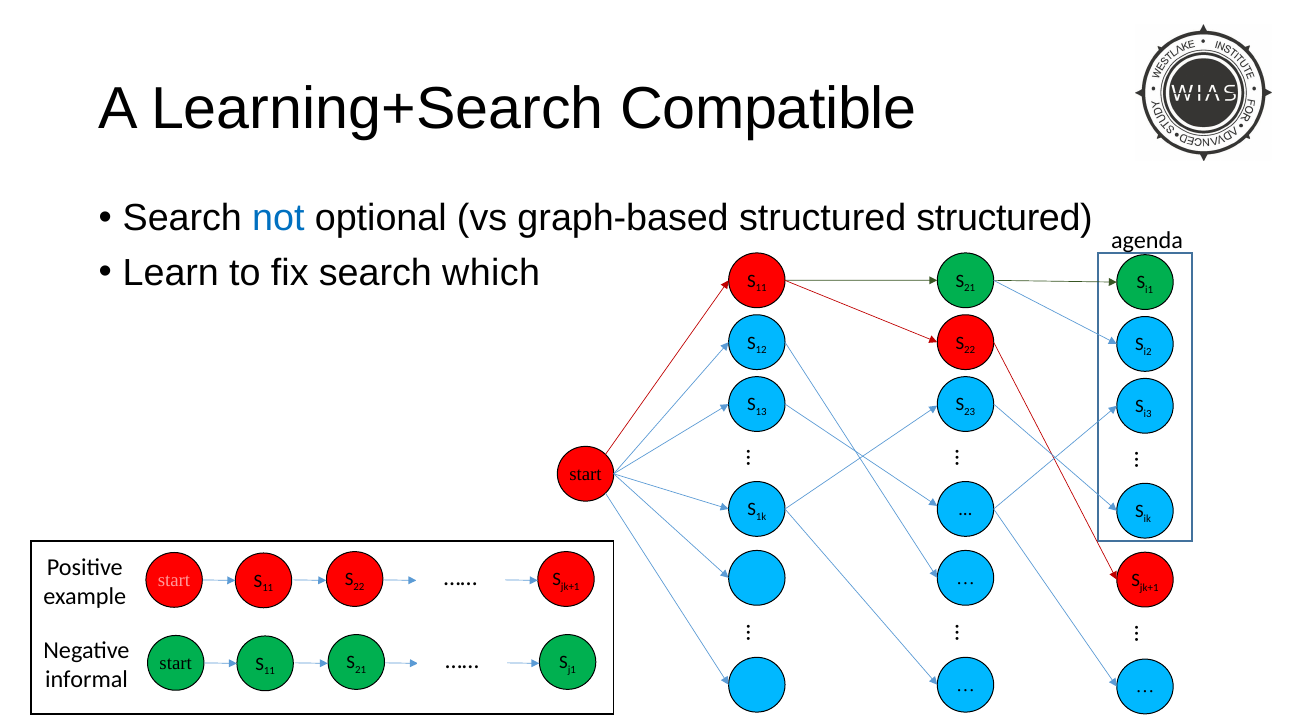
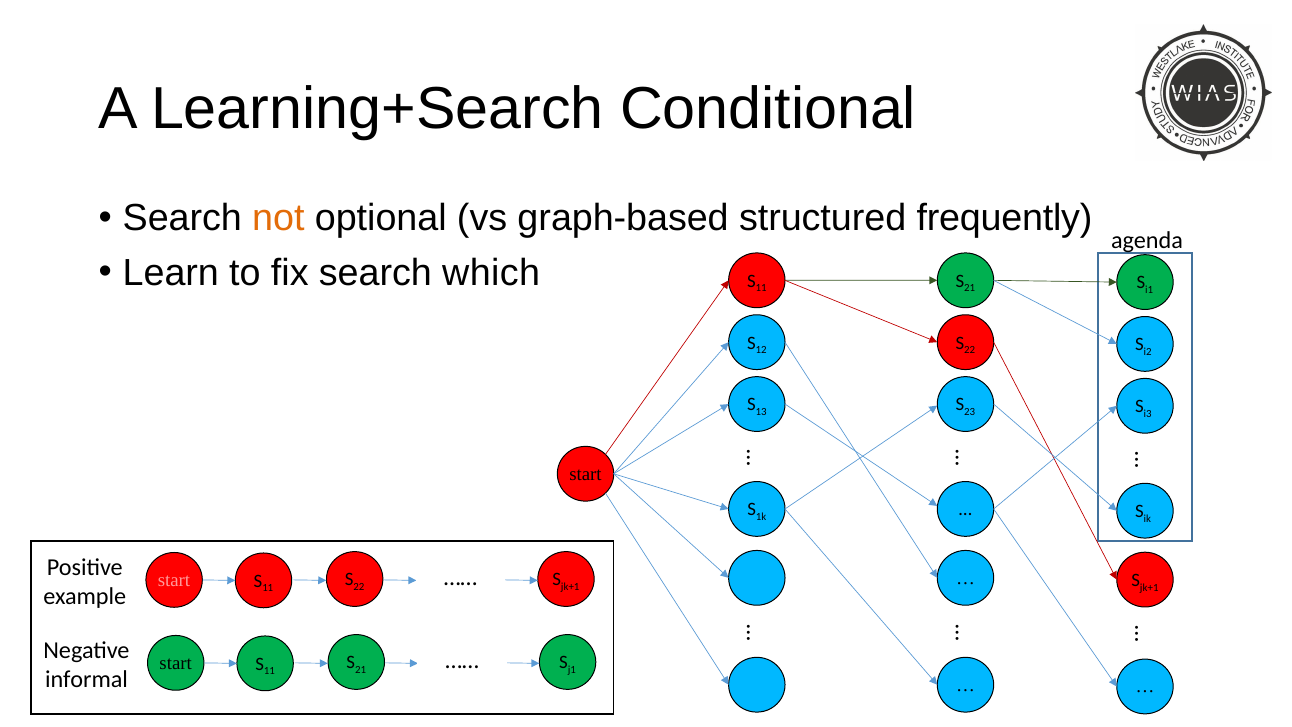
Compatible: Compatible -> Conditional
not colour: blue -> orange
structured structured: structured -> frequently
